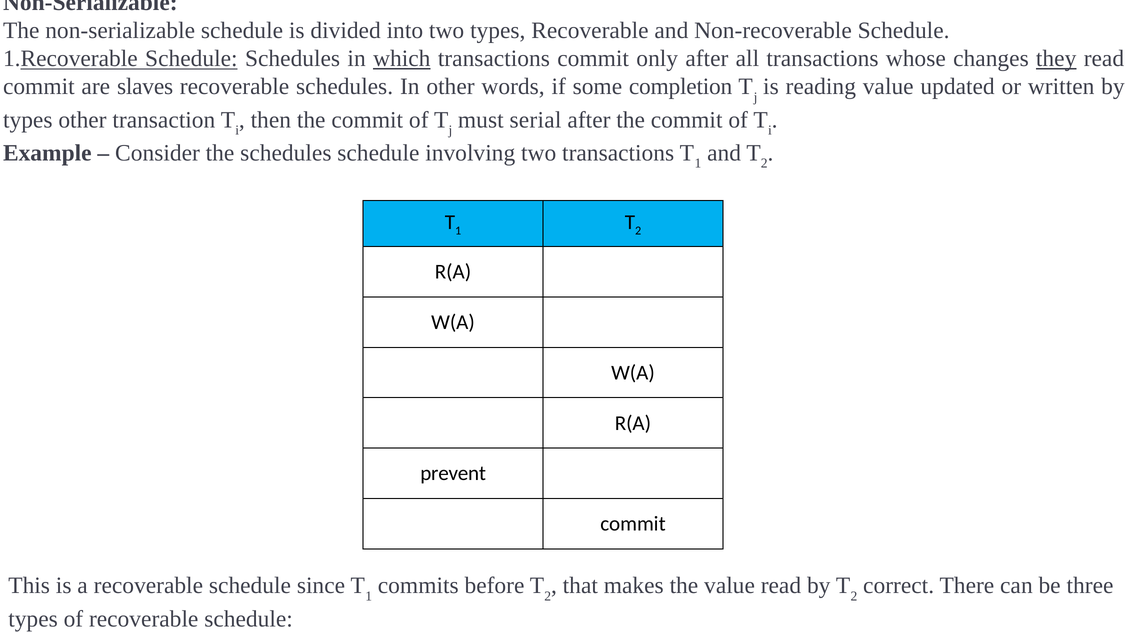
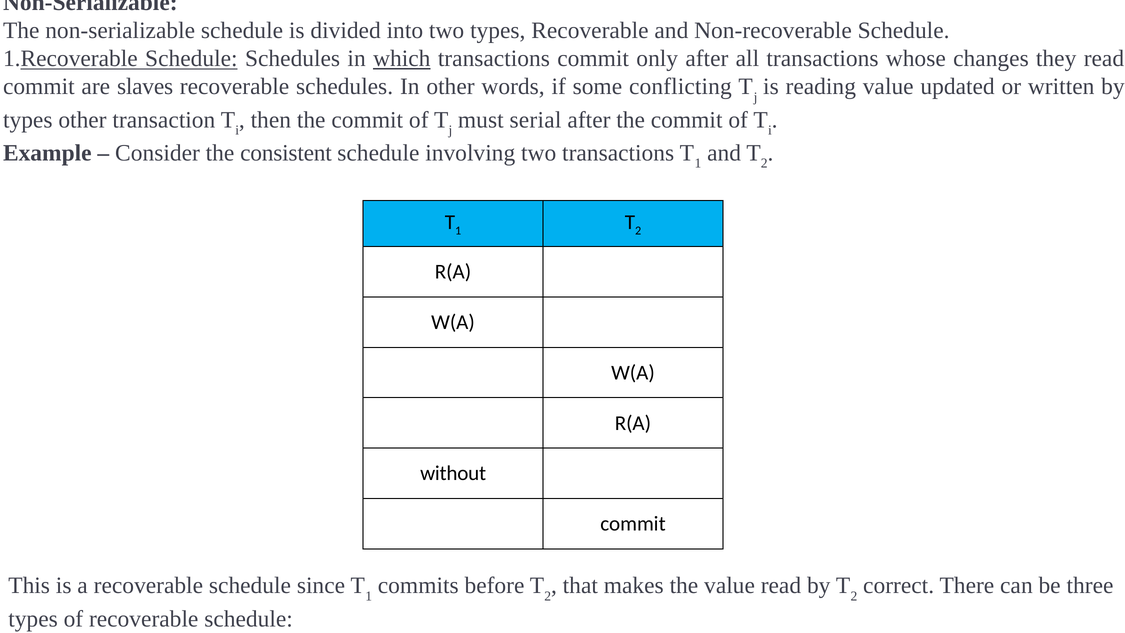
they underline: present -> none
completion: completion -> conflicting
the schedules: schedules -> consistent
prevent: prevent -> without
